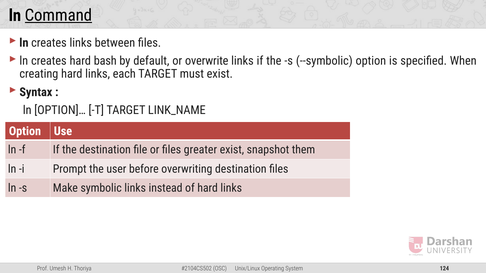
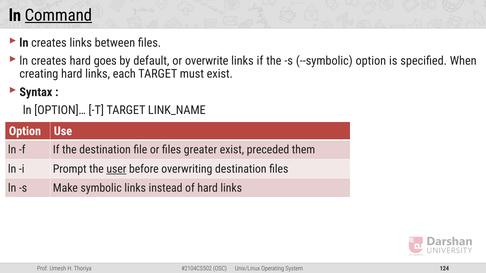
bash: bash -> goes
snapshot: snapshot -> preceded
user underline: none -> present
